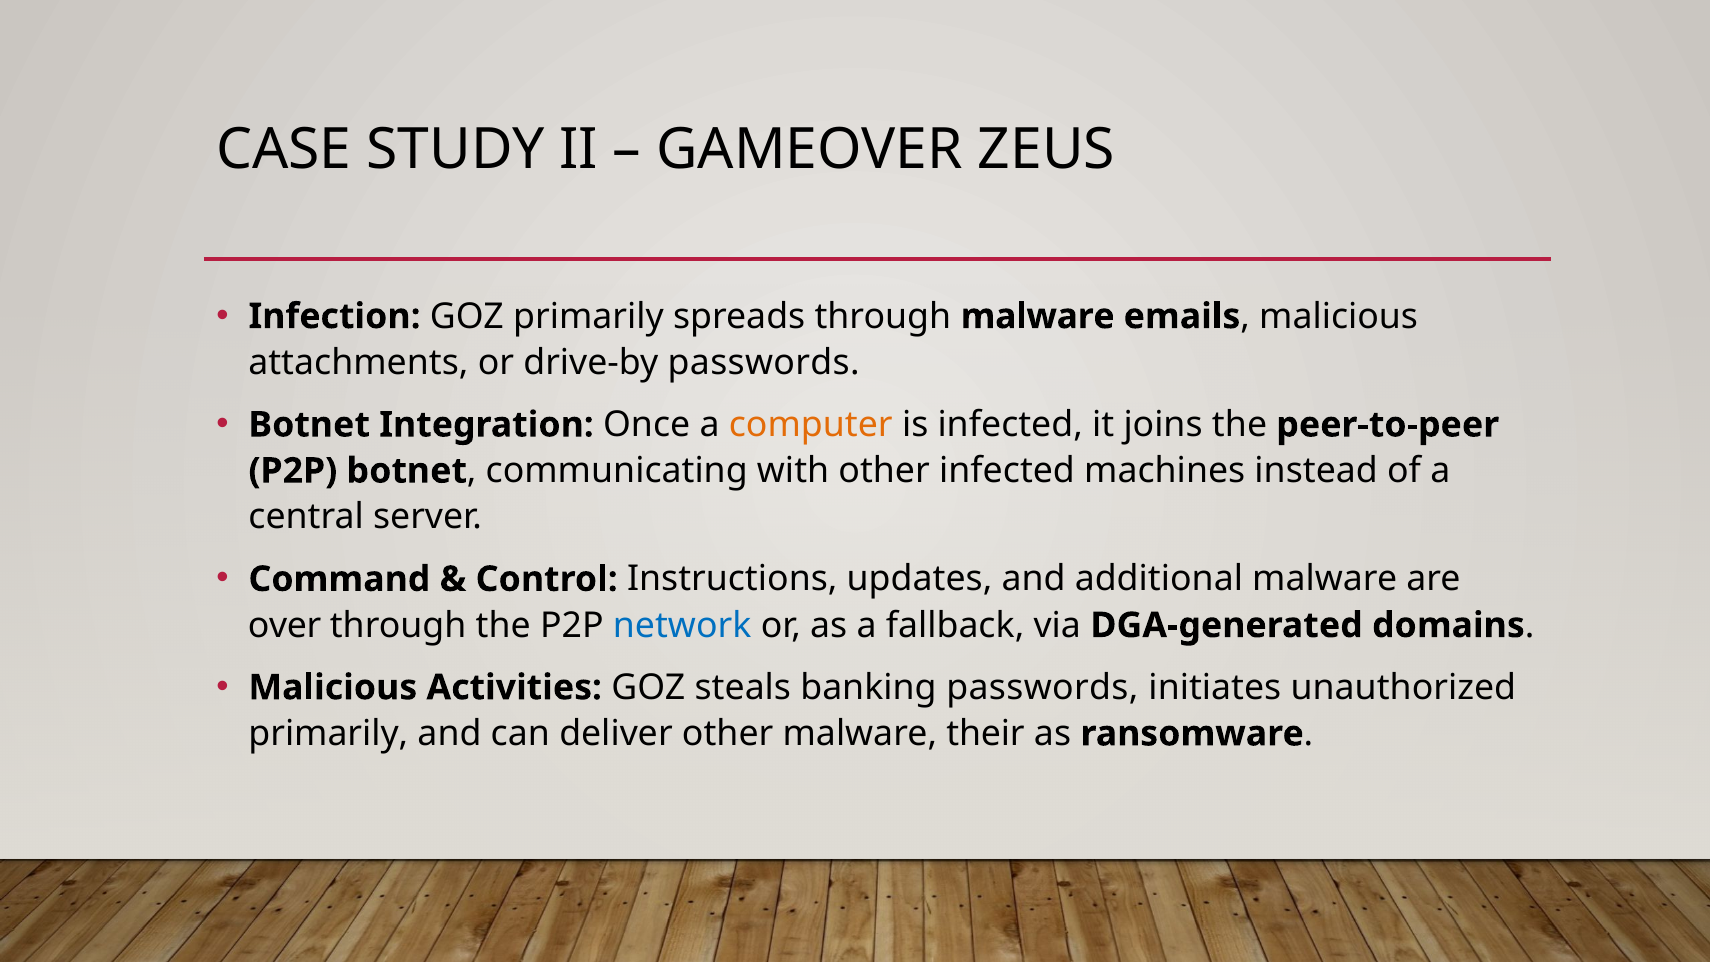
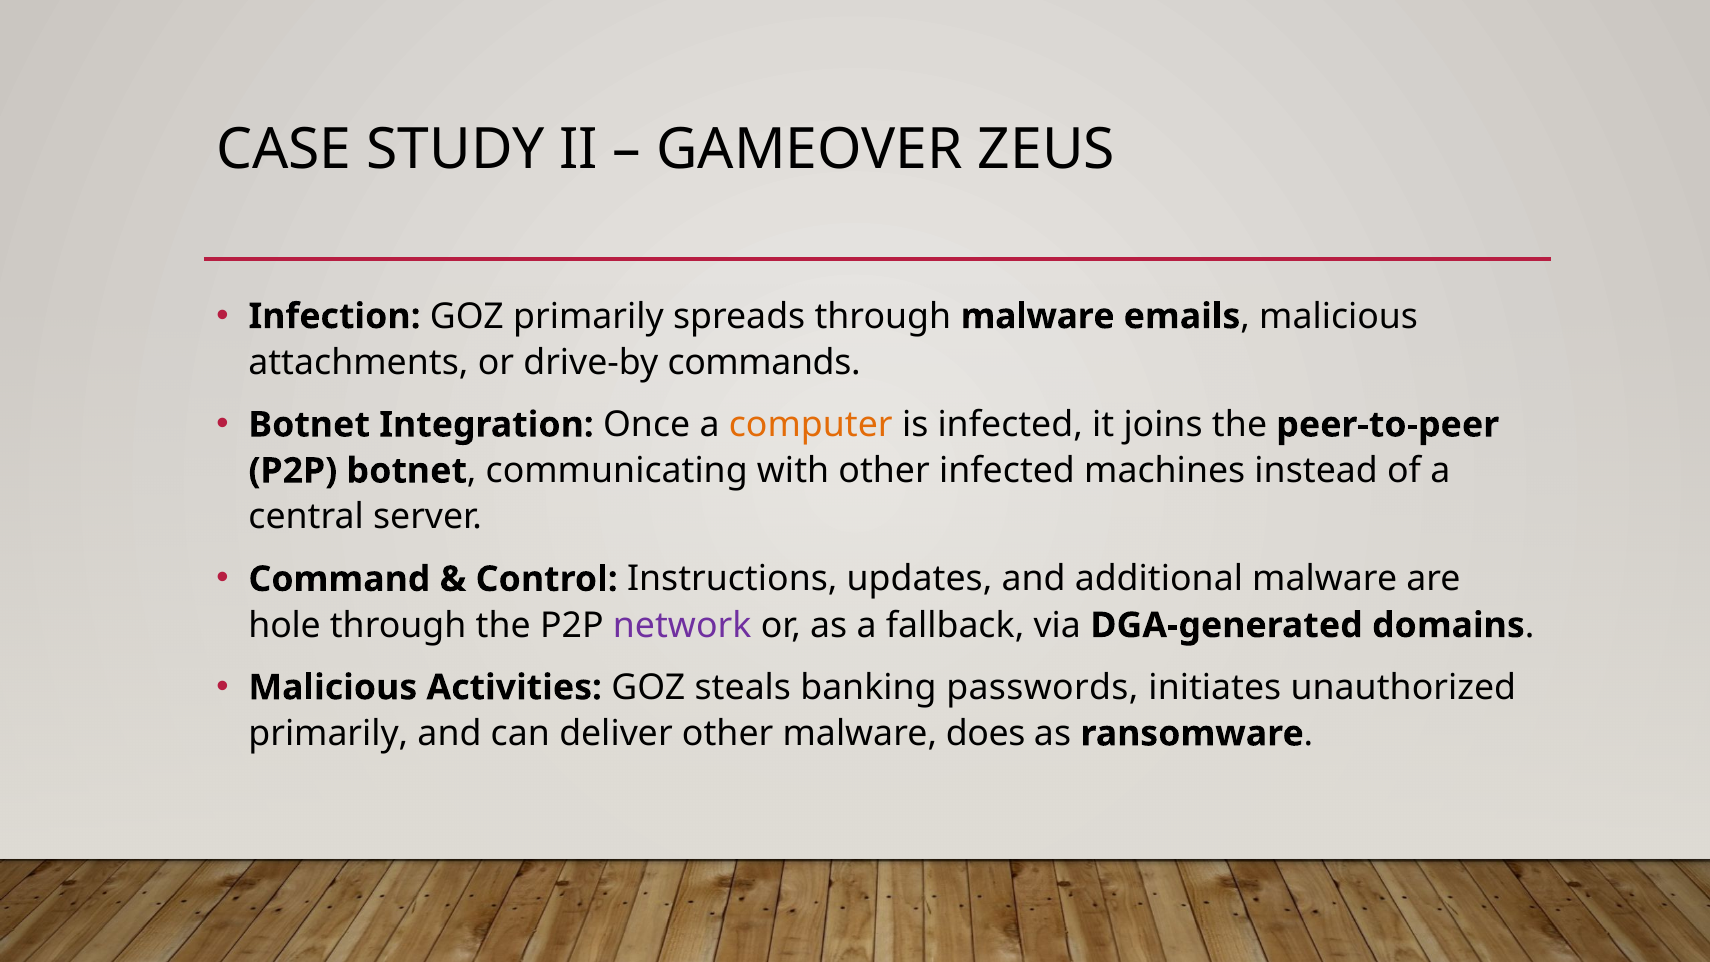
drive-by passwords: passwords -> commands
over: over -> hole
network colour: blue -> purple
their: their -> does
